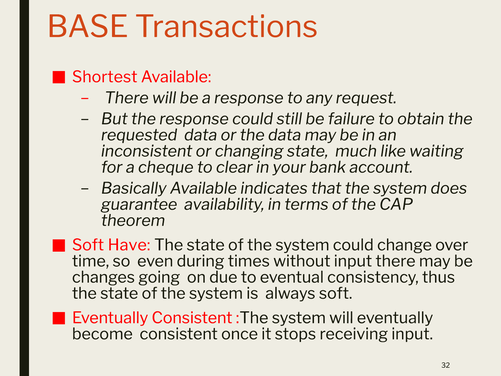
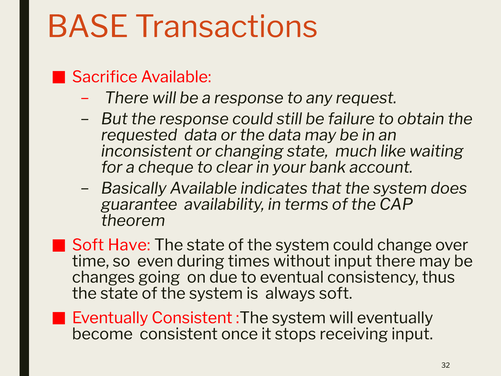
Shortest: Shortest -> Sacrifice
